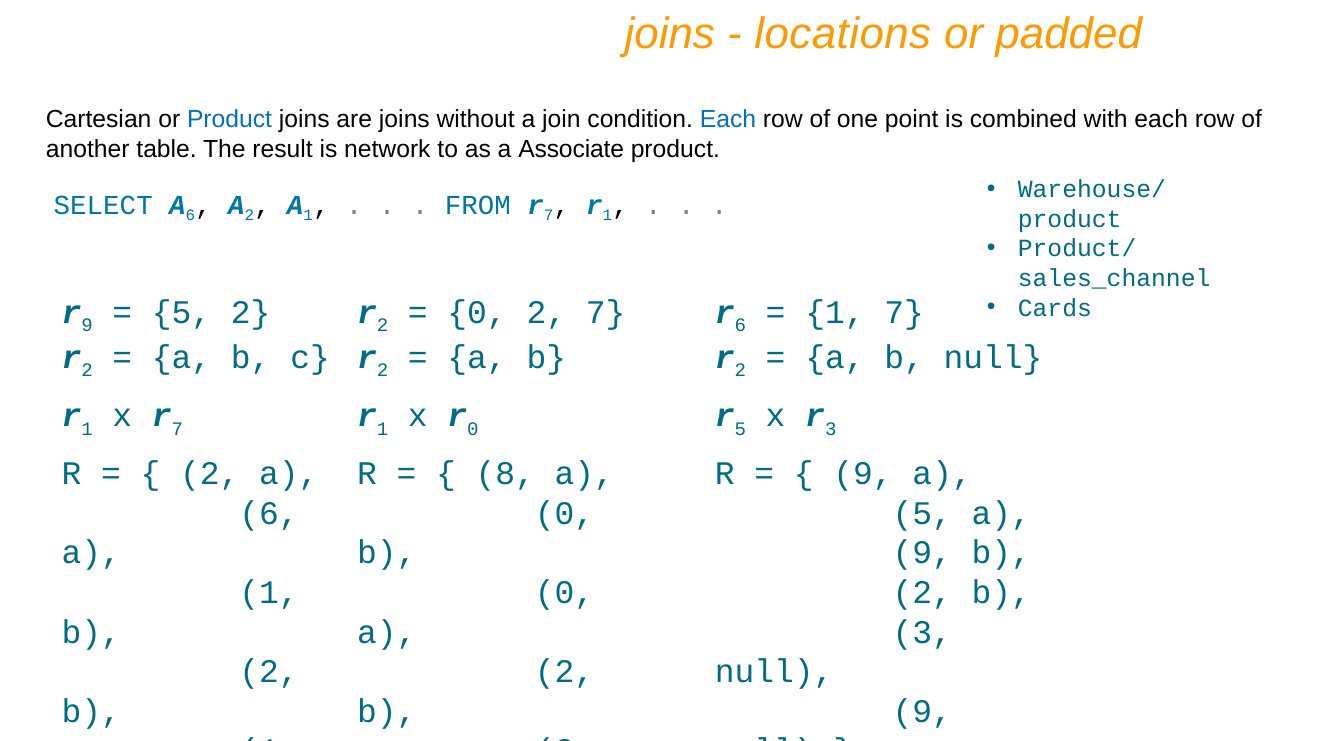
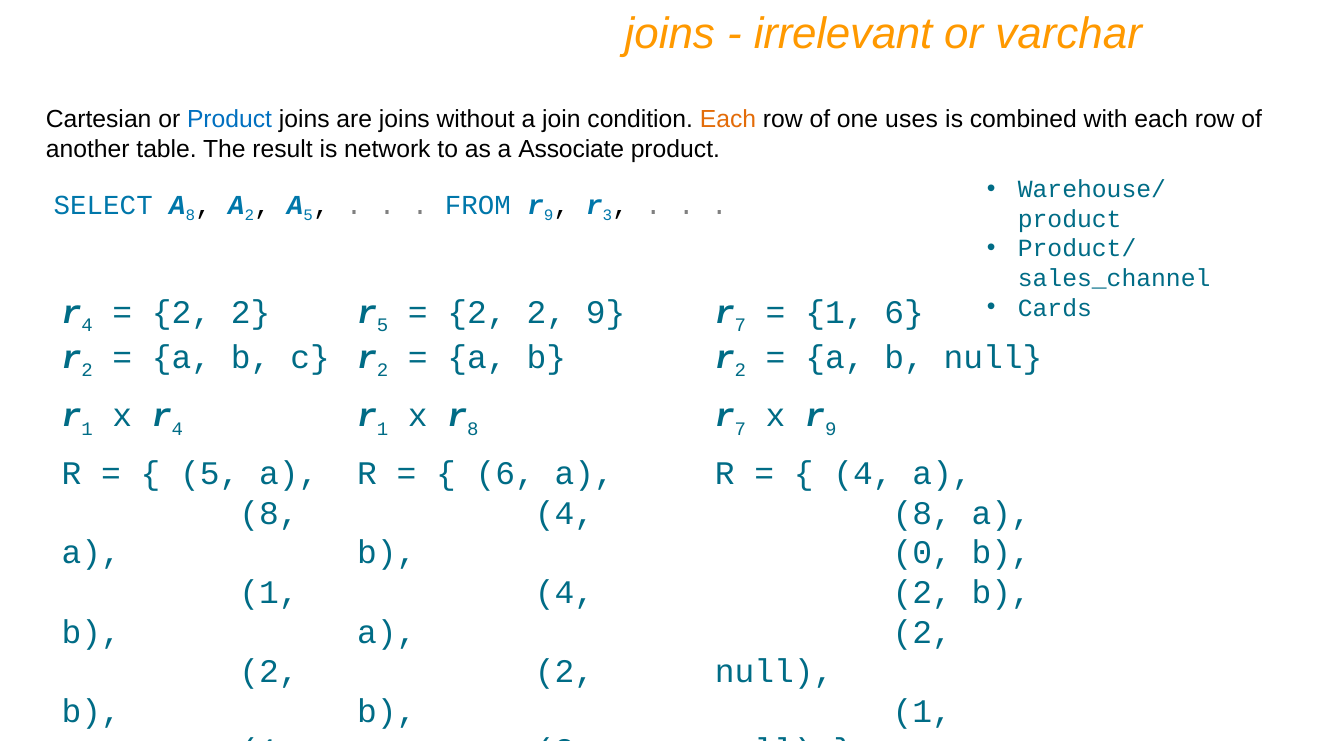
locations: locations -> irrelevant
padded: padded -> varchar
Each at (728, 120) colour: blue -> orange
point: point -> uses
SELECT A 6: 6 -> 8
1 at (308, 216): 1 -> 5
FROM r 7: 7 -> 9
1 at (607, 216): 1 -> 3
9 at (87, 326): 9 -> 4
5 at (182, 313): 5 -> 2
2 at (383, 326): 2 -> 5
0 at (477, 313): 0 -> 2
2 7: 7 -> 9
6 at (740, 326): 6 -> 7
1 7: 7 -> 6
x r 7: 7 -> 4
r 0: 0 -> 8
5 at (740, 429): 5 -> 7
x r 3: 3 -> 9
2 at (210, 474): 2 -> 5
8 at (505, 474): 8 -> 6
9 at (863, 474): 9 -> 4
6 at (269, 513): 6 -> 8
0 at (565, 513): 0 -> 4
5 at (922, 513): 5 -> 8
9 at (922, 553): 9 -> 0
0 at (565, 592): 0 -> 4
3 at (922, 632): 3 -> 2
9 at (922, 711): 9 -> 1
